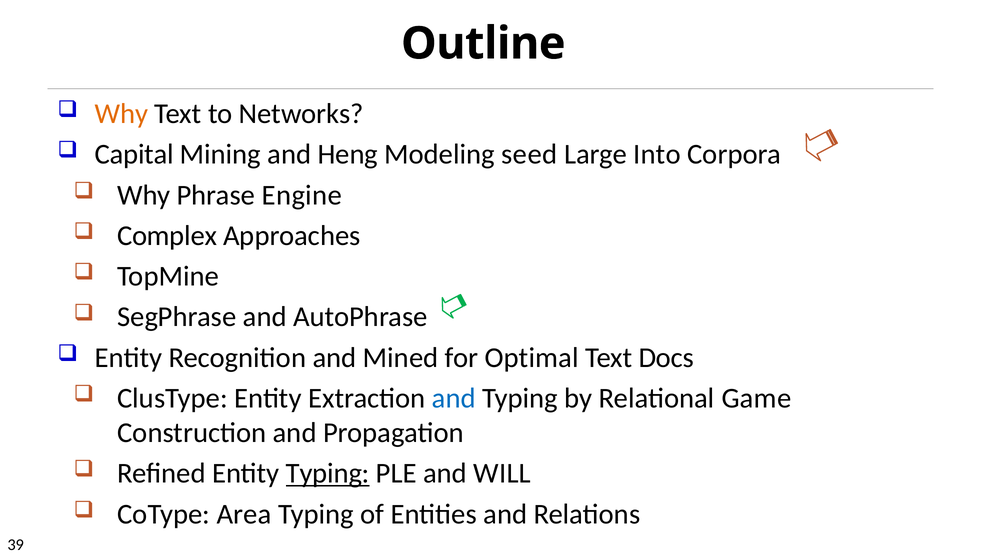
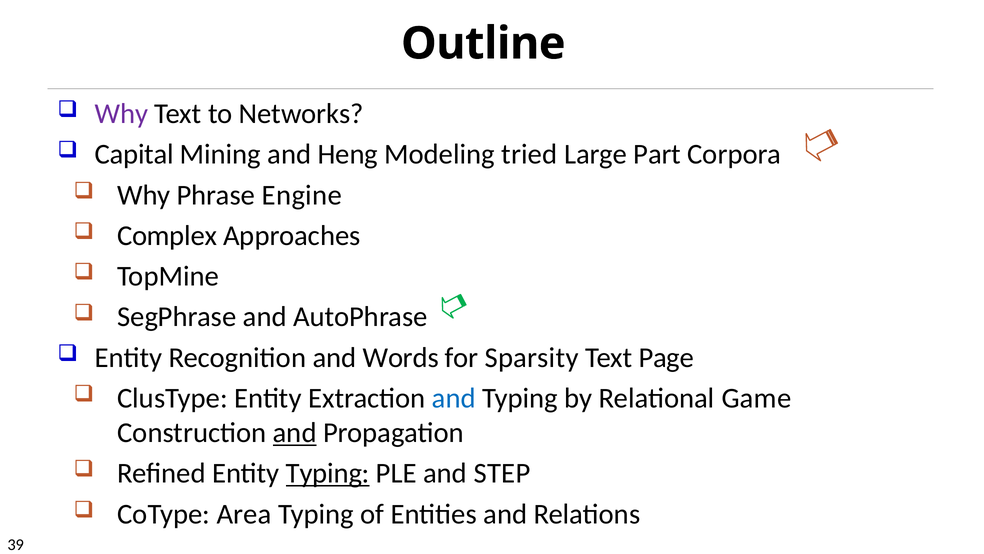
Why at (121, 114) colour: orange -> purple
seed: seed -> tried
Into: Into -> Part
Mined: Mined -> Words
Optimal: Optimal -> Sparsity
Docs: Docs -> Page
and at (295, 432) underline: none -> present
WILL: WILL -> STEP
